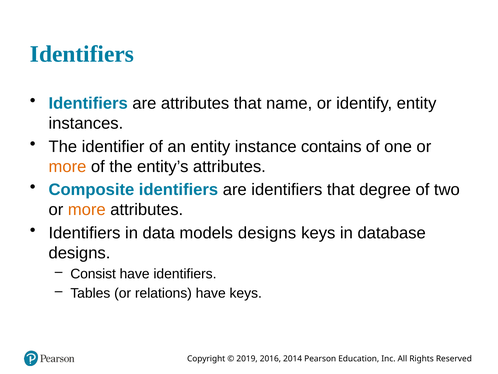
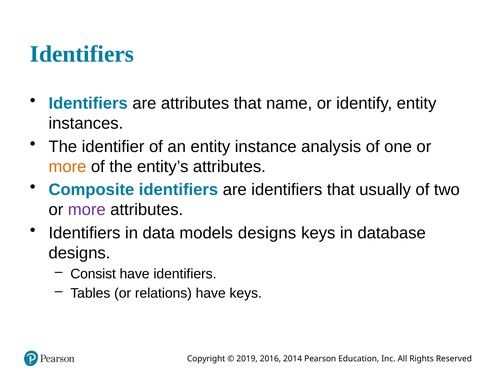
contains: contains -> analysis
degree: degree -> usually
more at (87, 209) colour: orange -> purple
